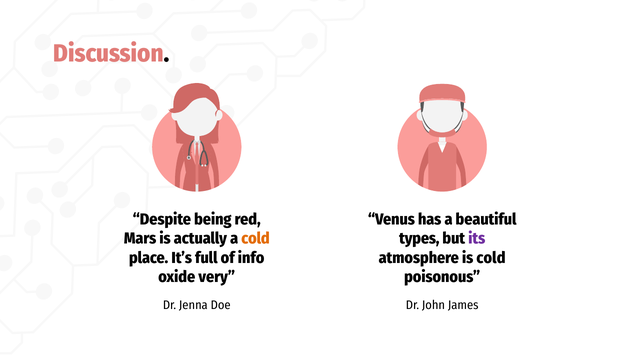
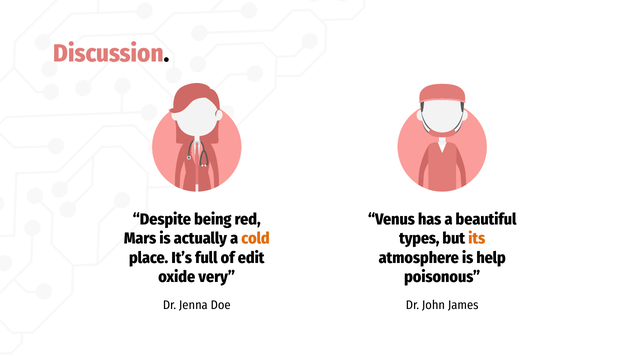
its colour: purple -> orange
info: info -> edit
is cold: cold -> help
